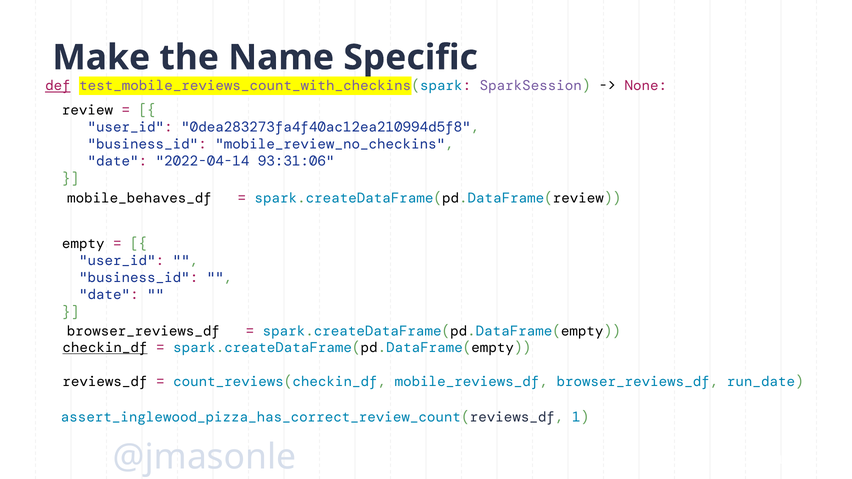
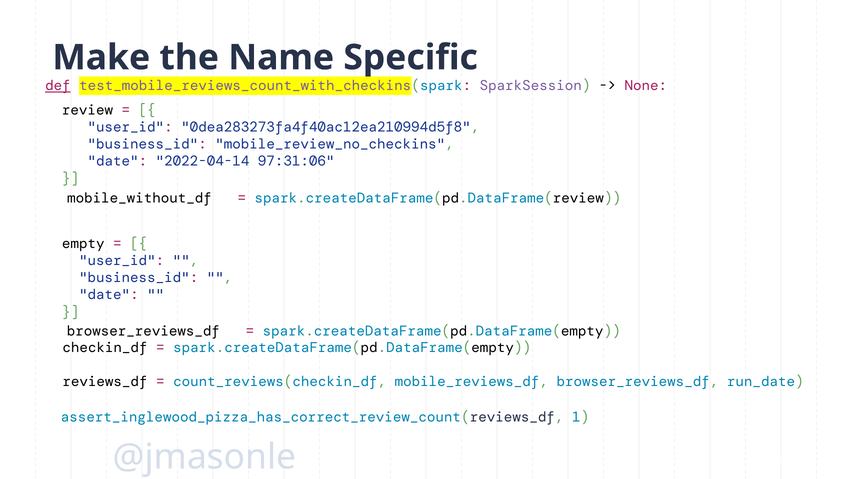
93:31:06: 93:31:06 -> 97:31:06
mobile_behaves_df: mobile_behaves_df -> mobile_without_df
checkin_df underline: present -> none
